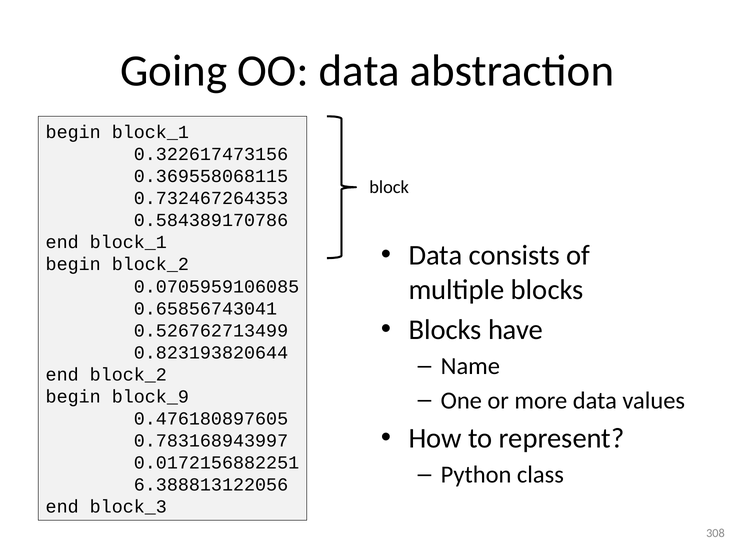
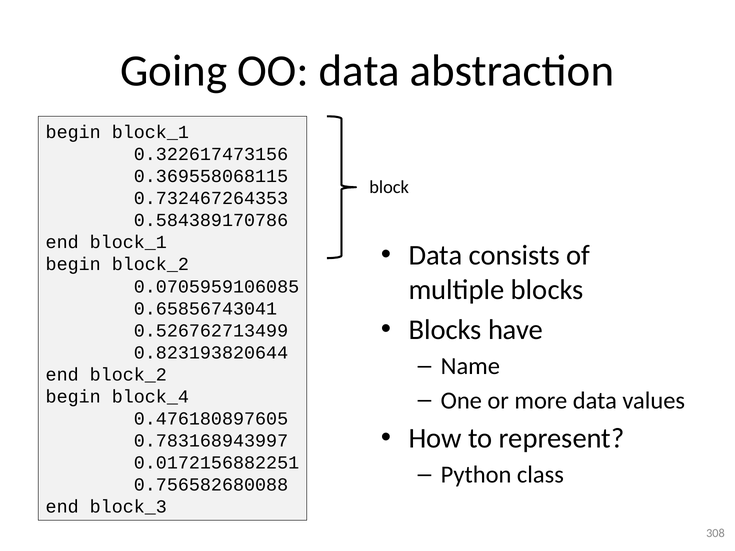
block_9: block_9 -> block_4
6.388813122056: 6.388813122056 -> 0.756582680088
